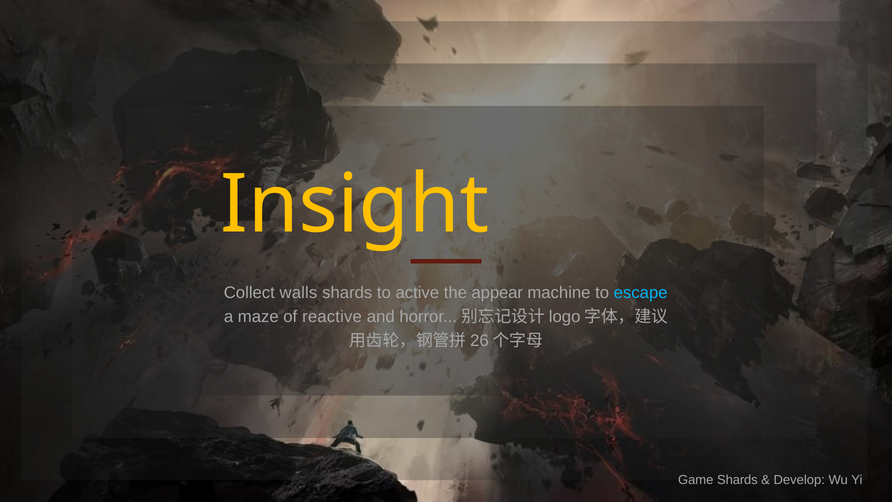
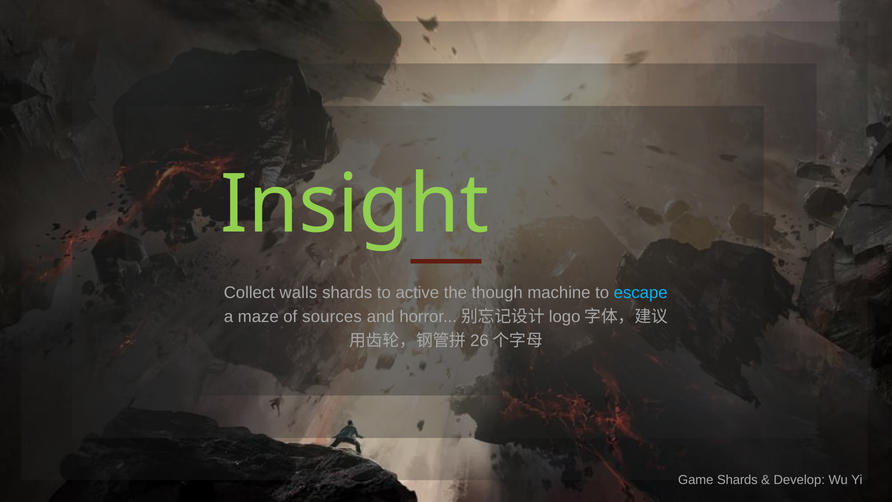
Insight colour: yellow -> light green
appear: appear -> though
reactive: reactive -> sources
